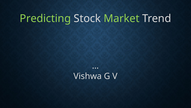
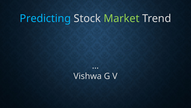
Predicting colour: light green -> light blue
